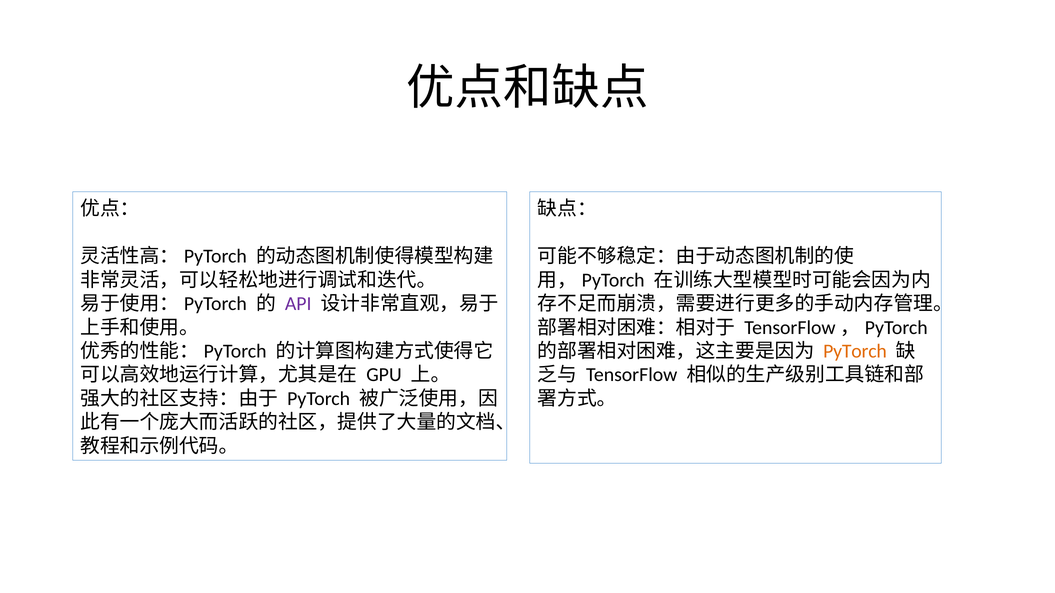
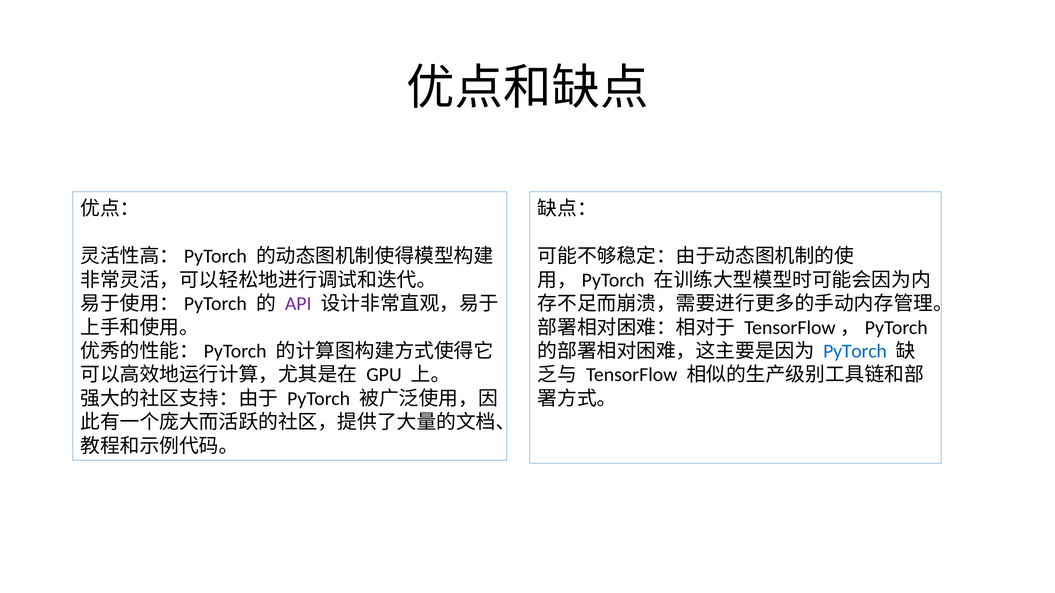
PyTorch at (855, 351) colour: orange -> blue
